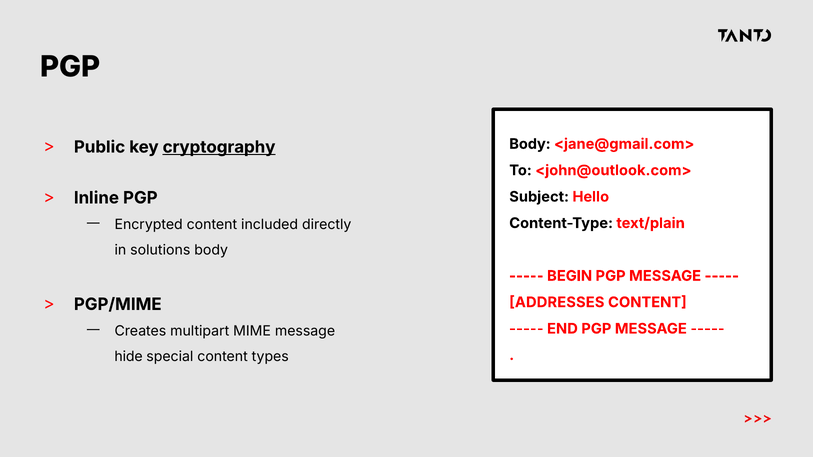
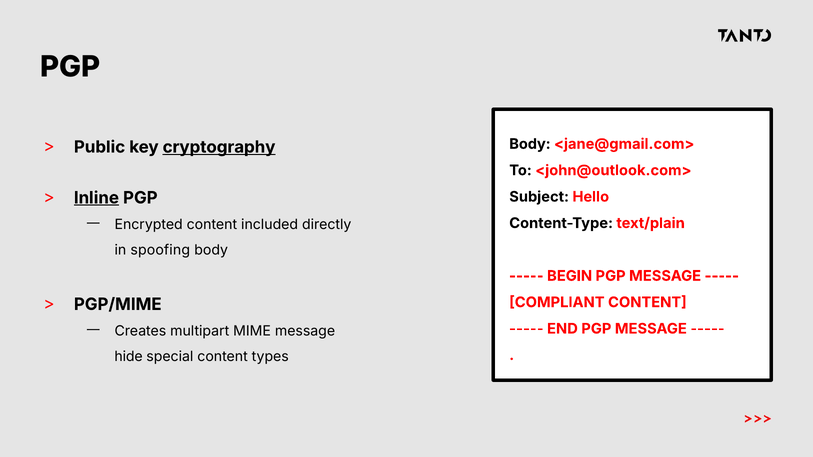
Inline underline: none -> present
solutions: solutions -> spoofing
ADDRESSES: ADDRESSES -> COMPLIANT
